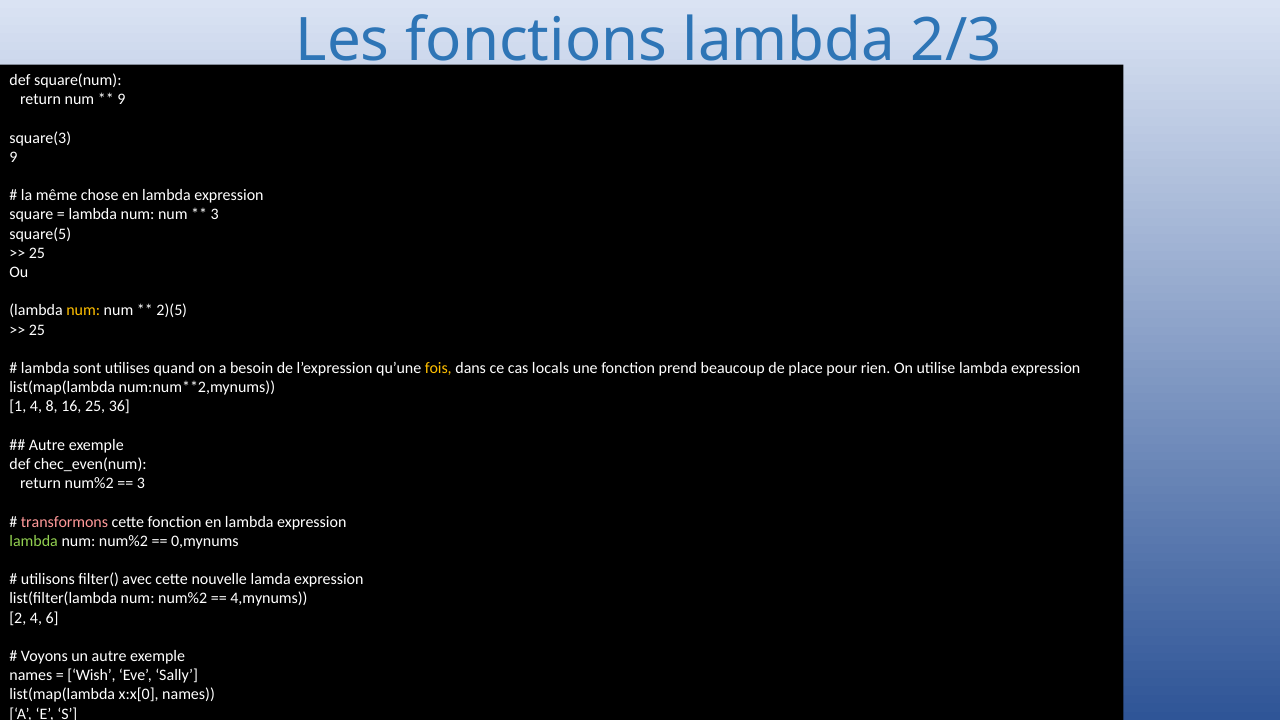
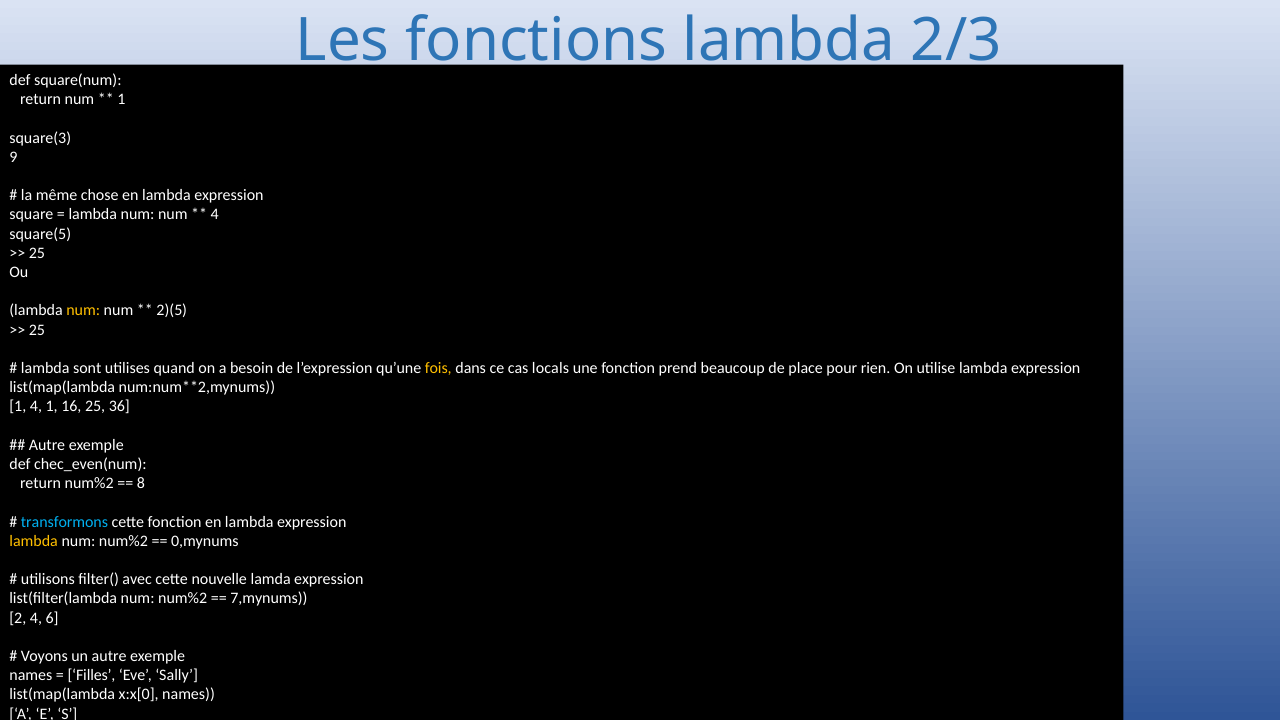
9 at (121, 99): 9 -> 1
3 at (215, 215): 3 -> 4
4 8: 8 -> 1
3 at (141, 483): 3 -> 8
transformons colour: pink -> light blue
lambda at (34, 541) colour: light green -> yellow
4,mynums: 4,mynums -> 7,mynums
Wish: Wish -> Filles
